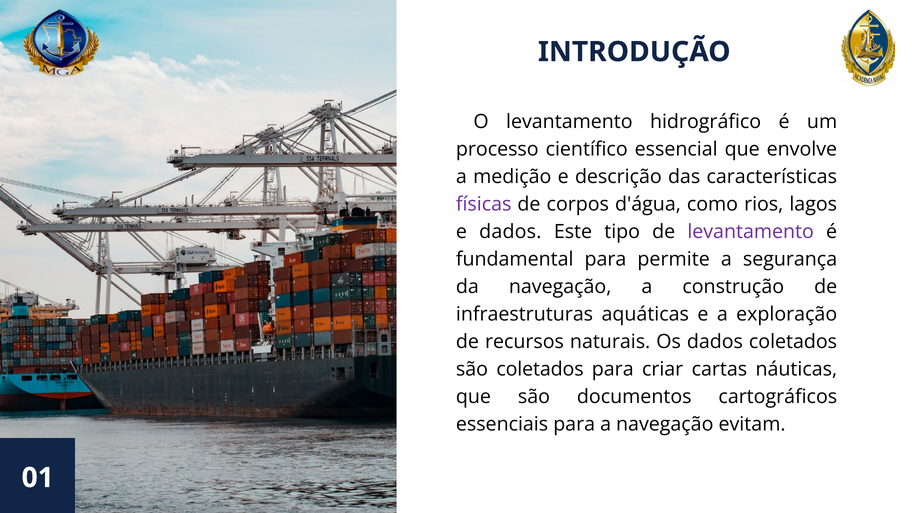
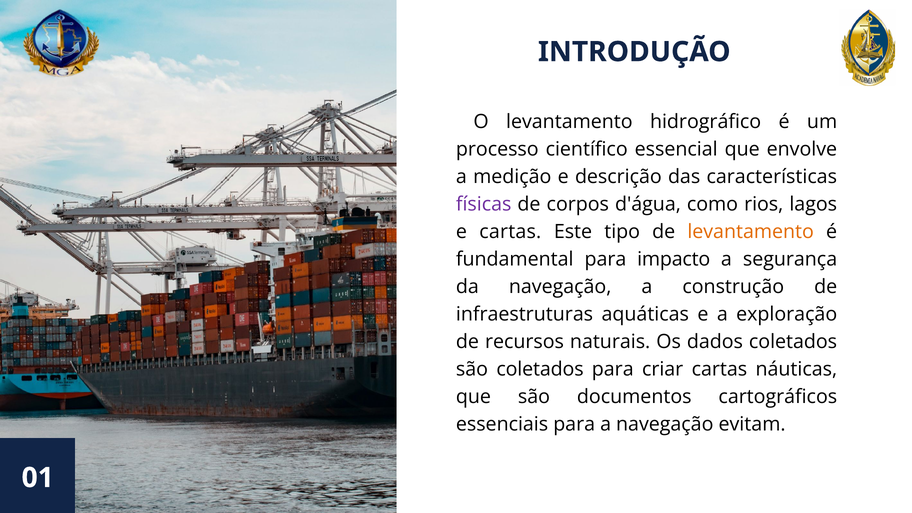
e dados: dados -> cartas
levantamento at (751, 232) colour: purple -> orange
permite: permite -> impacto
